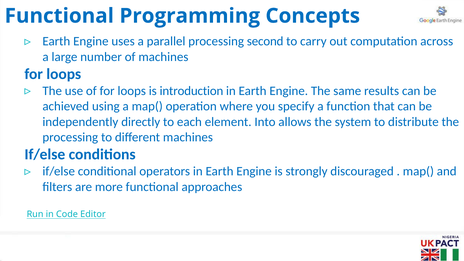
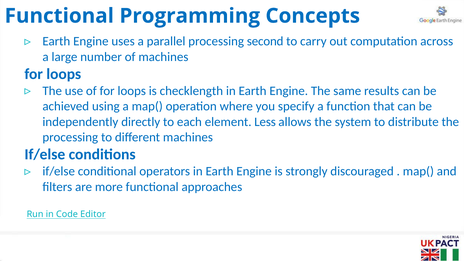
introduction: introduction -> checklength
Into: Into -> Less
